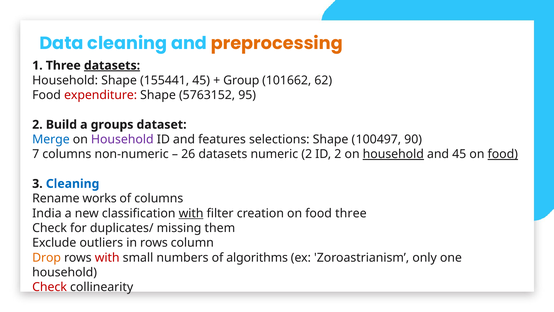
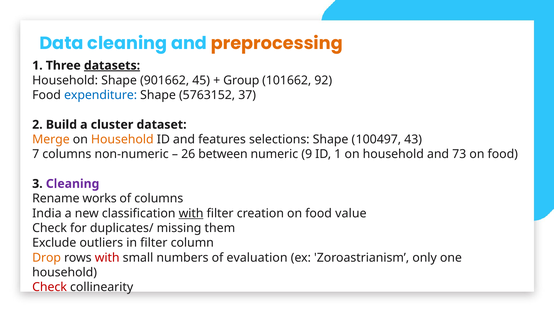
155441: 155441 -> 901662
62: 62 -> 92
expenditure colour: red -> blue
95: 95 -> 37
groups: groups -> cluster
Merge colour: blue -> orange
Household at (122, 139) colour: purple -> orange
90: 90 -> 43
26 datasets: datasets -> between
numeric 2: 2 -> 9
ID 2: 2 -> 1
household at (393, 154) underline: present -> none
and 45: 45 -> 73
food at (503, 154) underline: present -> none
Cleaning at (73, 184) colour: blue -> purple
food three: three -> value
in rows: rows -> filter
algorithms: algorithms -> evaluation
